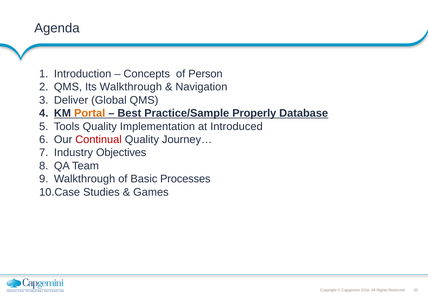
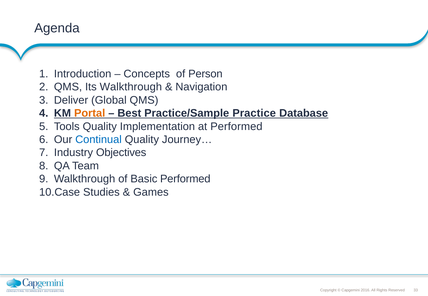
Properly: Properly -> Practice
at Introduced: Introduced -> Performed
Continual colour: red -> blue
Basic Processes: Processes -> Performed
